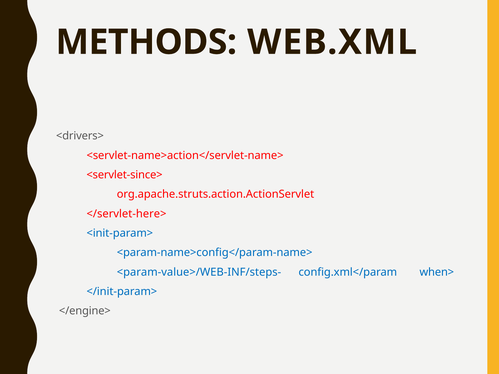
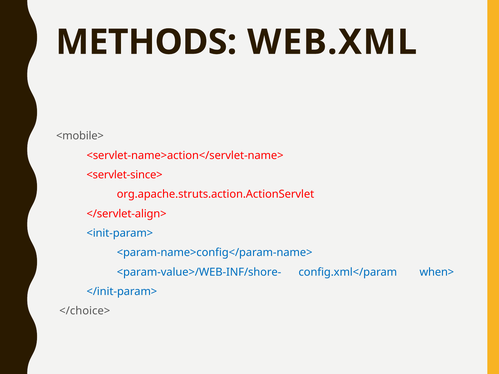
<drivers>: <drivers> -> <mobile>
</servlet-here>: </servlet-here> -> </servlet-align>
<param-value>/WEB-INF/steps-: <param-value>/WEB-INF/steps- -> <param-value>/WEB-INF/shore-
</engine>: </engine> -> </choice>
